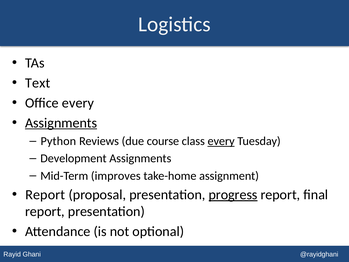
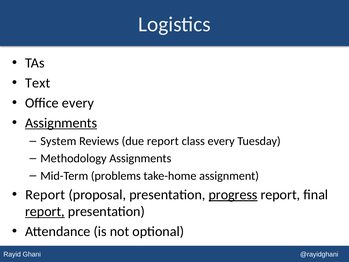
Python: Python -> System
due course: course -> report
every at (221, 141) underline: present -> none
Development: Development -> Methodology
improves: improves -> problems
report at (45, 211) underline: none -> present
